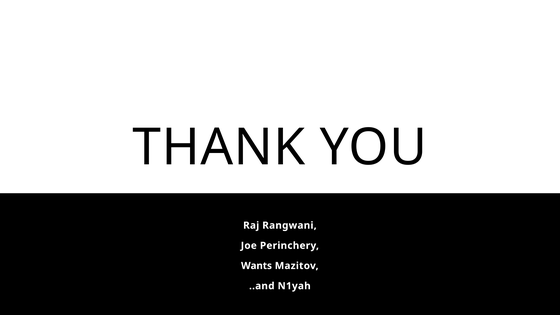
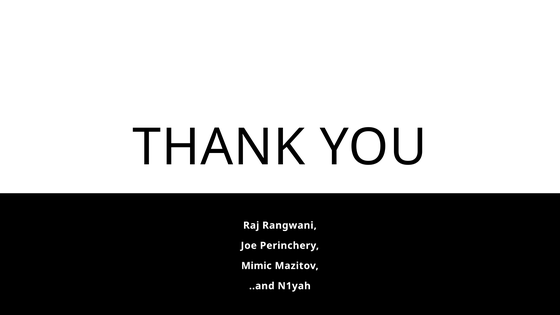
Wants: Wants -> Mimic
